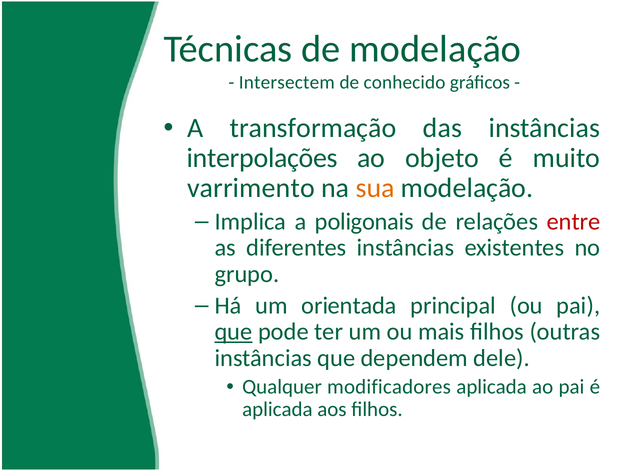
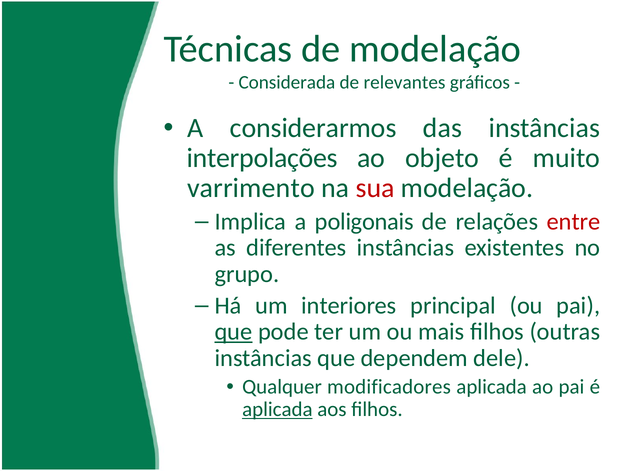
Intersectem: Intersectem -> Considerada
conhecido: conhecido -> relevantes
transformação: transformação -> considerarmos
sua colour: orange -> red
orientada: orientada -> interiores
aplicada at (277, 410) underline: none -> present
